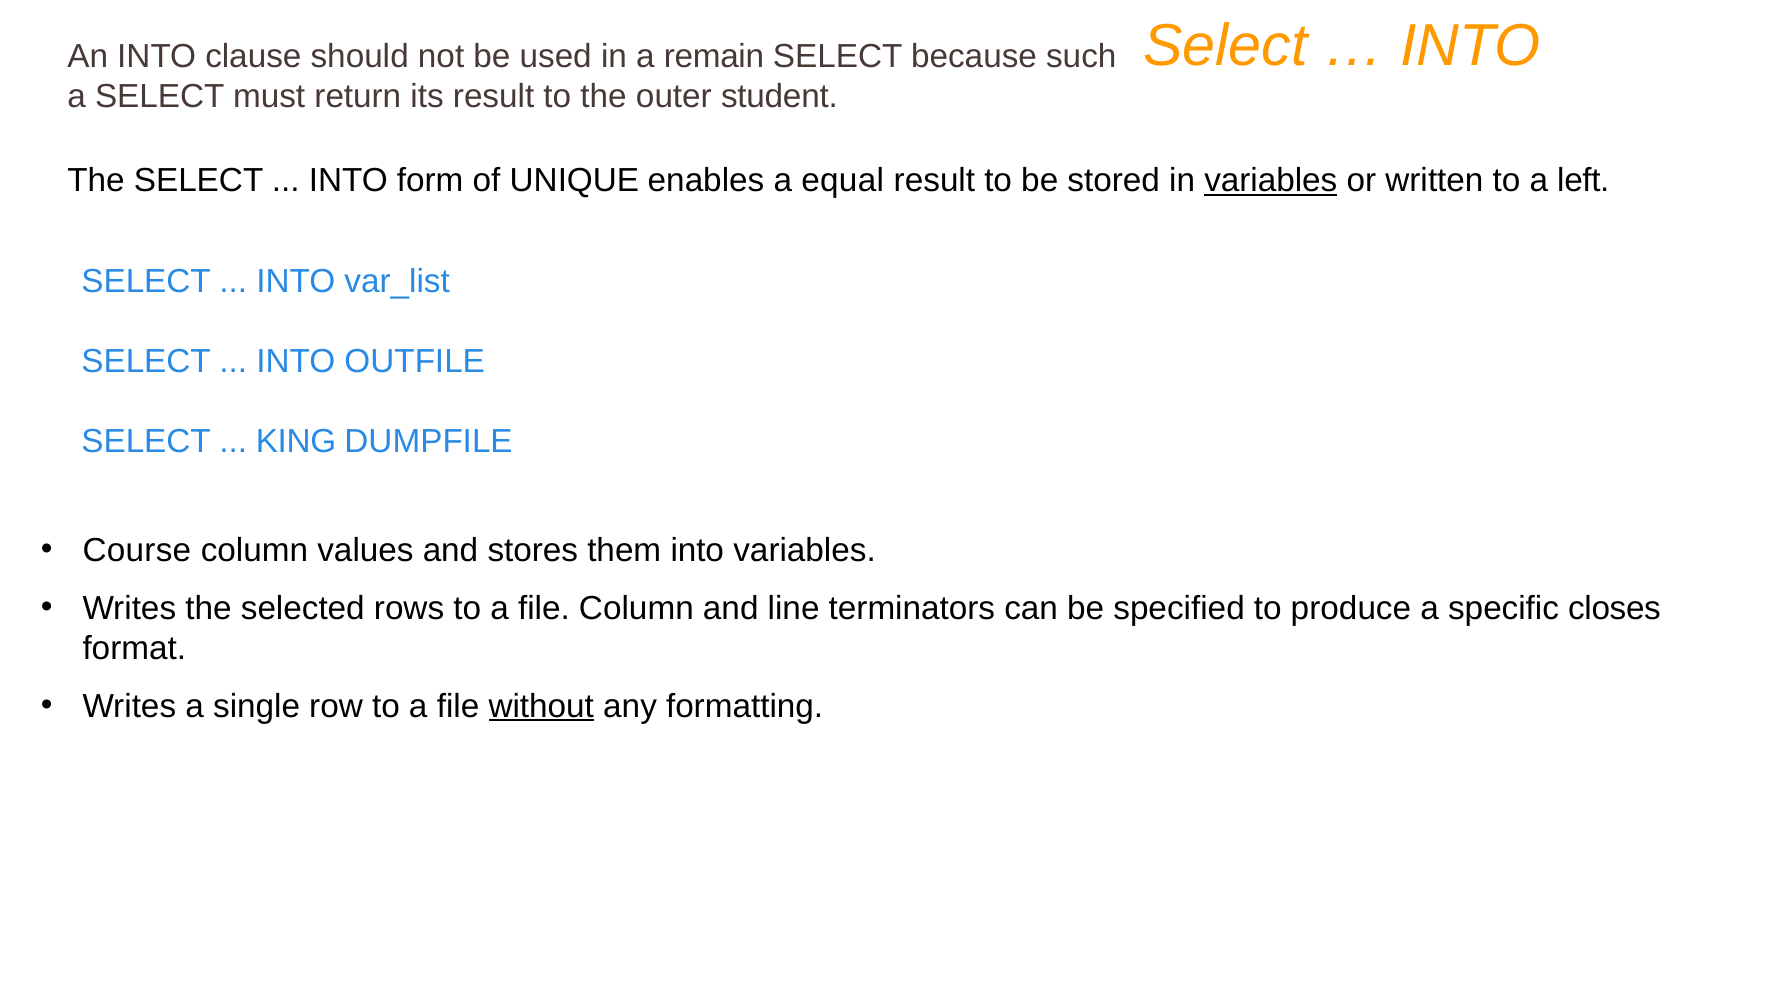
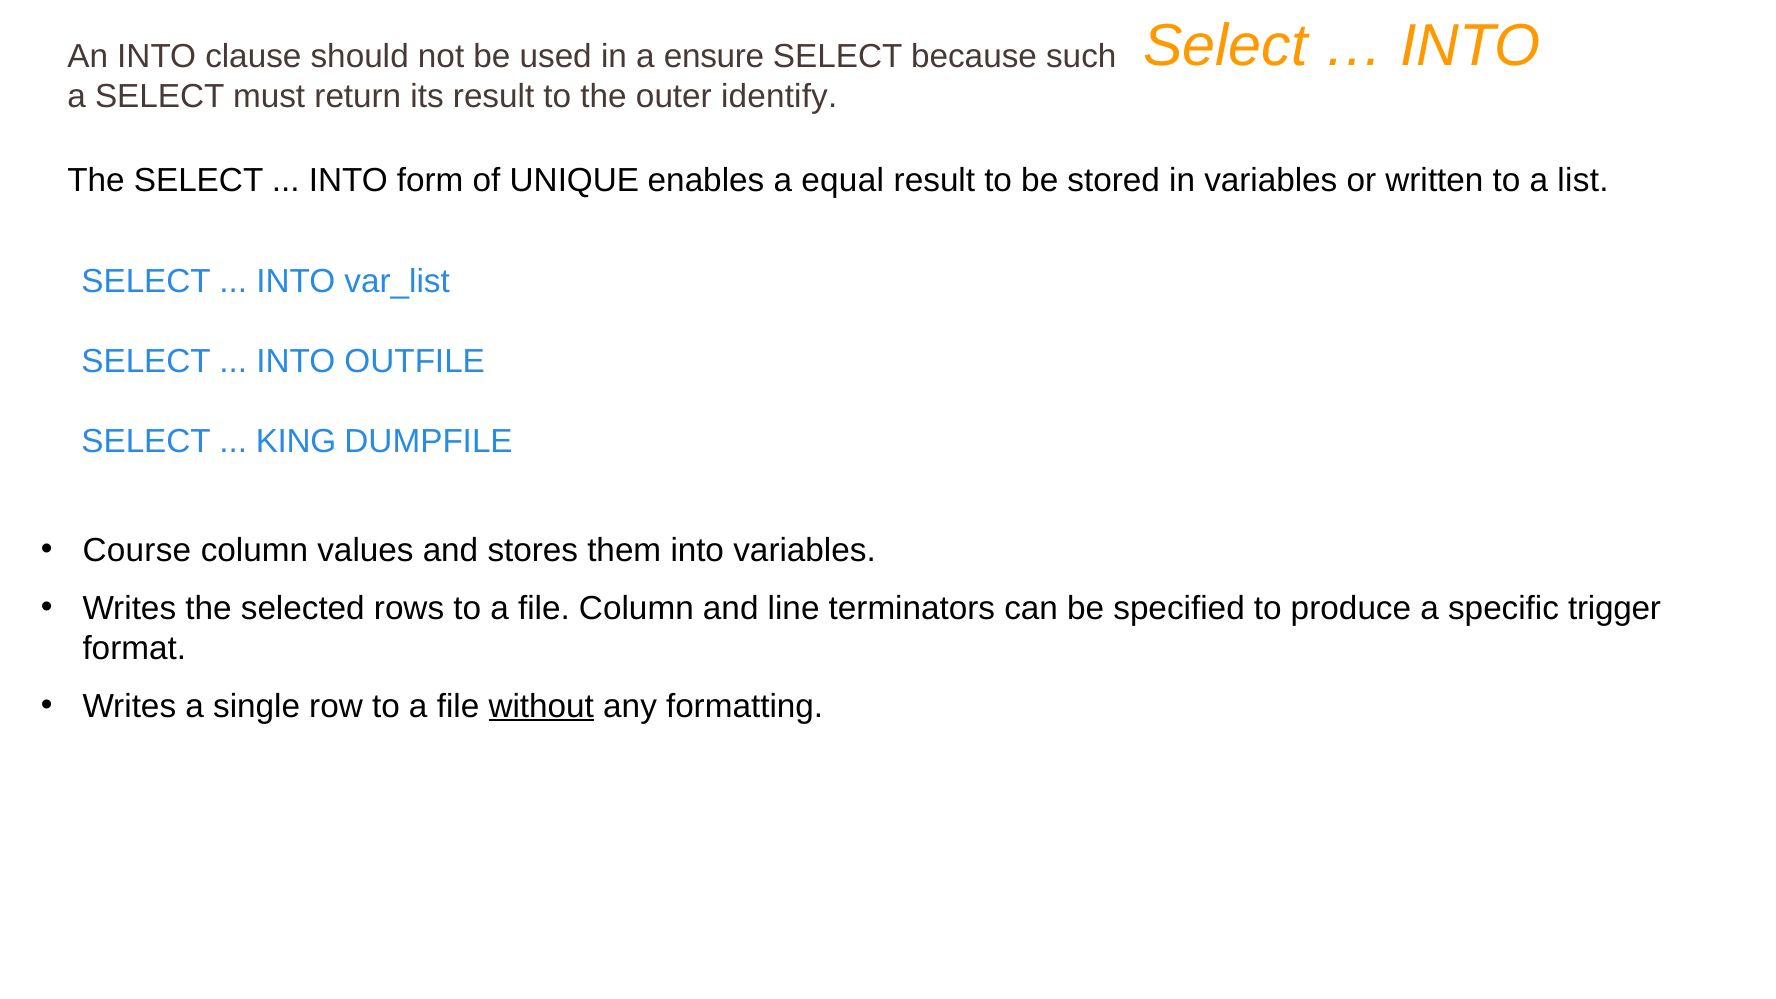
remain: remain -> ensure
student: student -> identify
variables at (1271, 181) underline: present -> none
left: left -> list
closes: closes -> trigger
